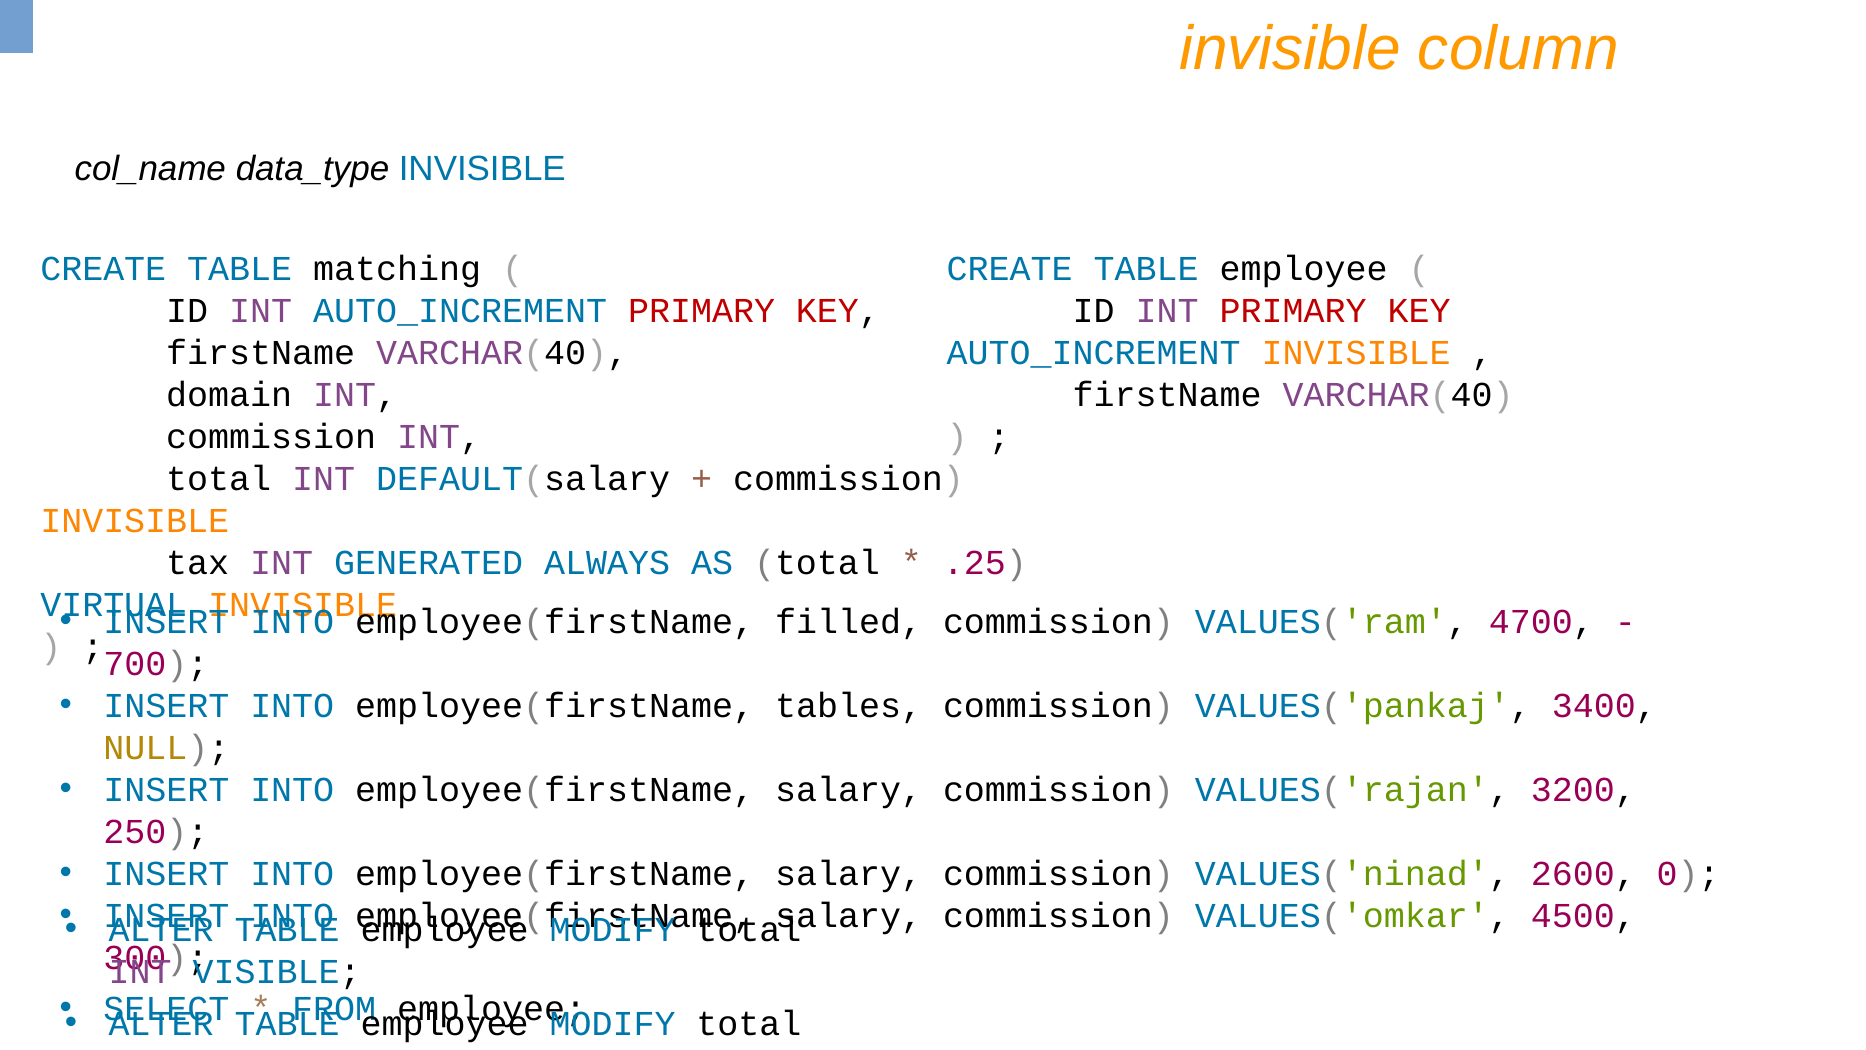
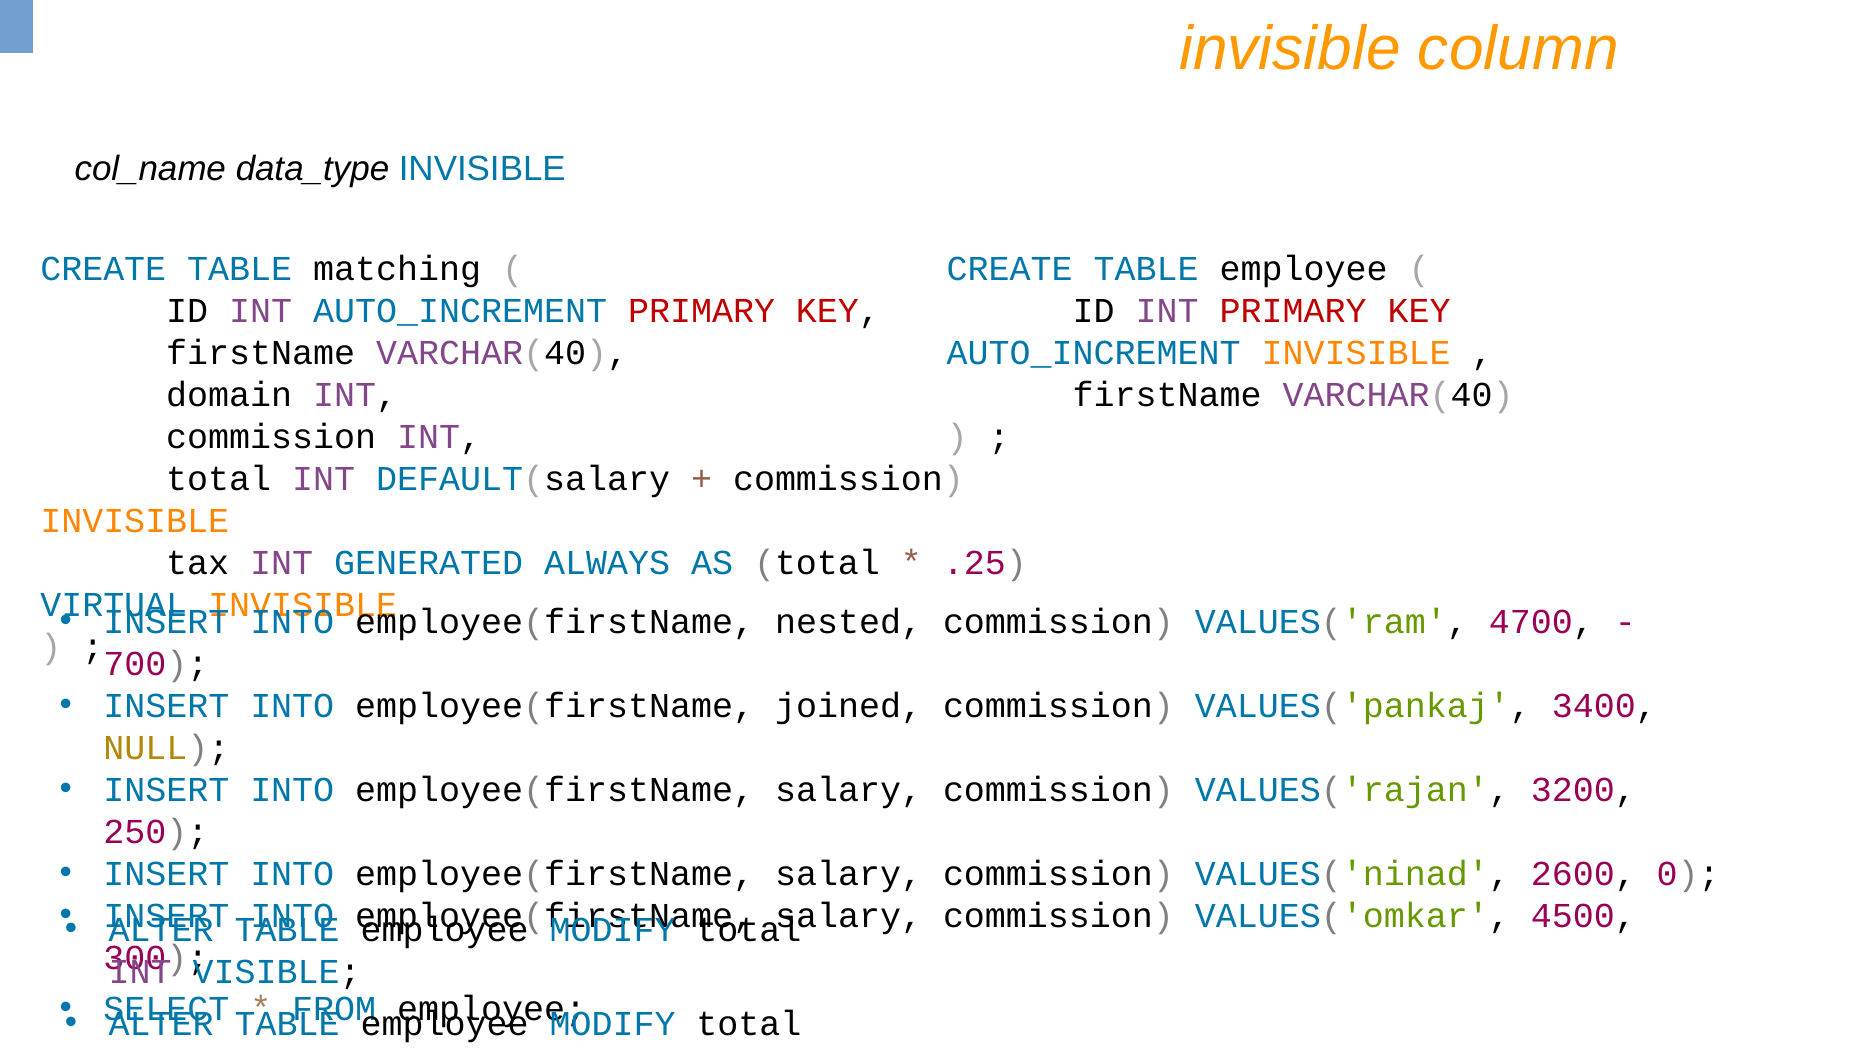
filled: filled -> nested
tables: tables -> joined
